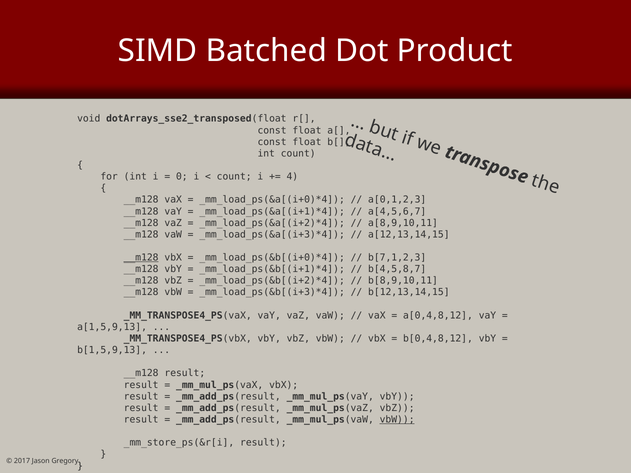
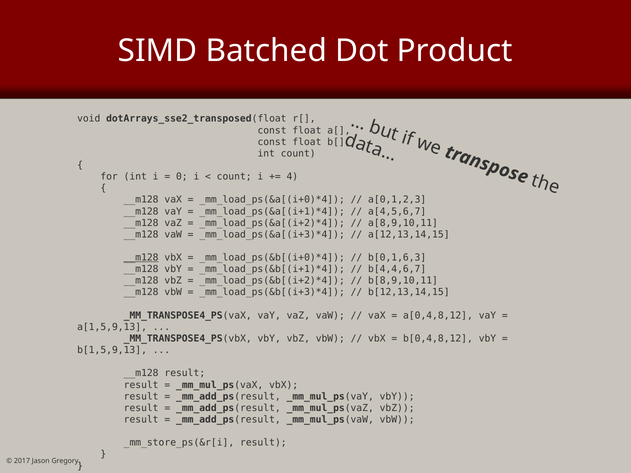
b[7,1,2,3: b[7,1,2,3 -> b[0,1,6,3
b[4,5,8,7: b[4,5,8,7 -> b[4,4,6,7
vbW at (397, 420) underline: present -> none
